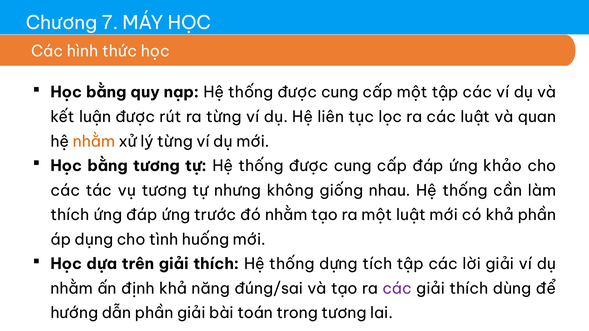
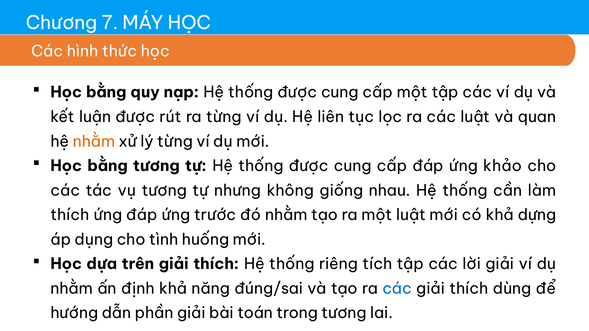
khả phần: phần -> dựng
dựng: dựng -> riêng
các at (397, 289) colour: purple -> blue
